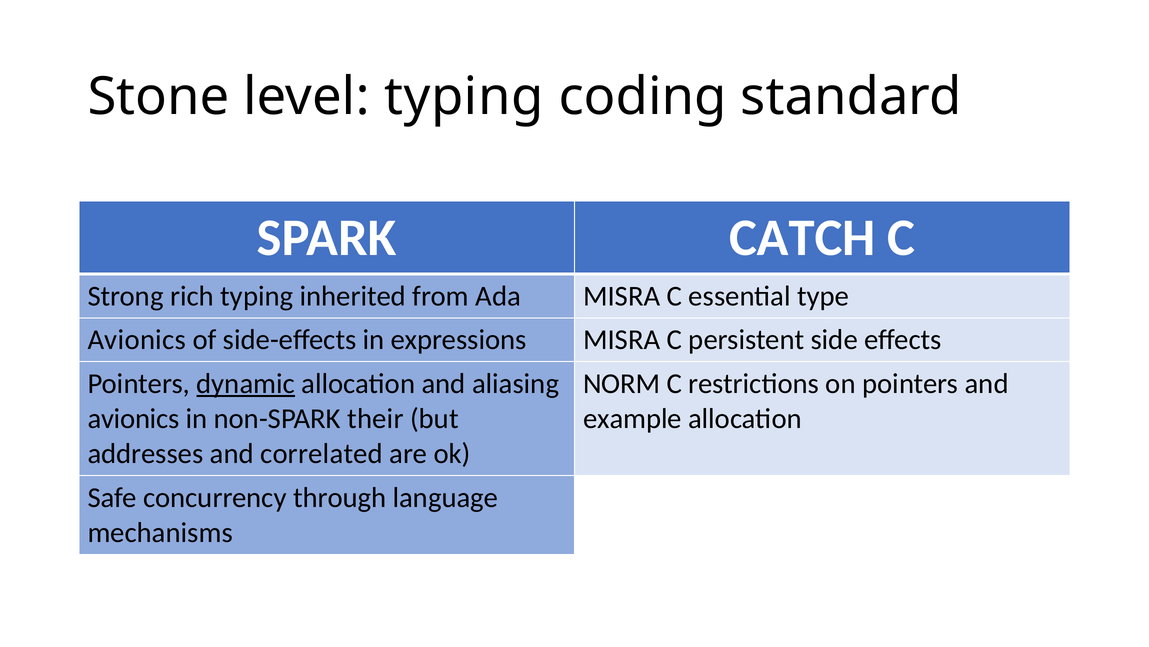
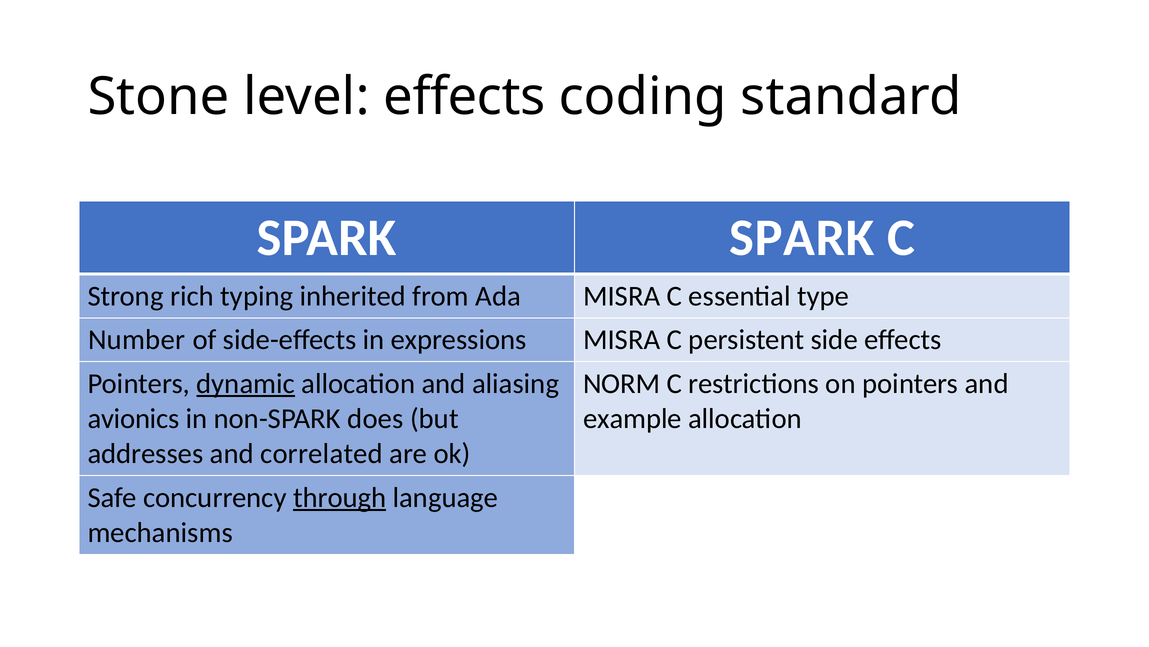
level typing: typing -> effects
SPARK CATCH: CATCH -> SPARK
Avionics at (137, 340): Avionics -> Number
their: their -> does
through underline: none -> present
